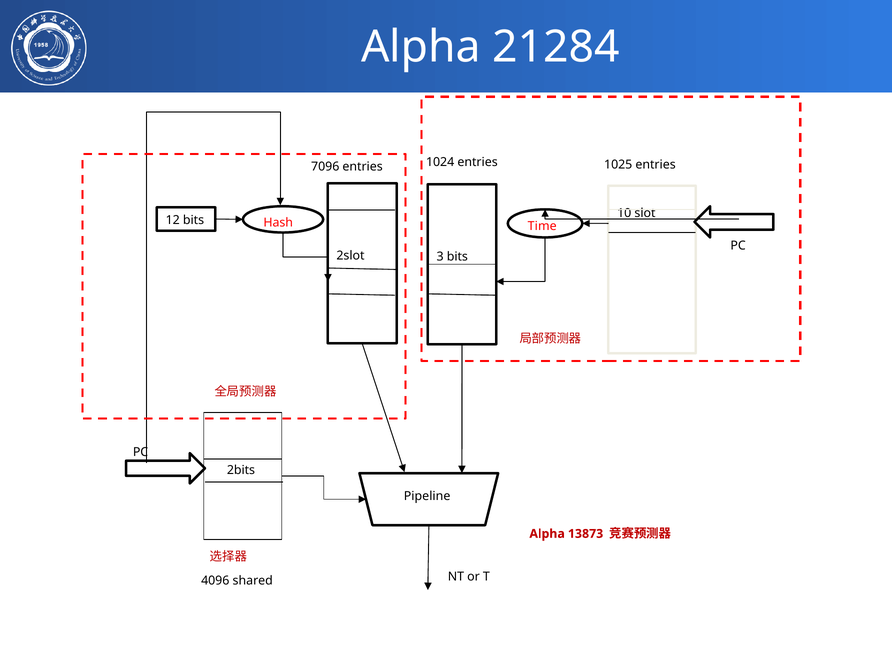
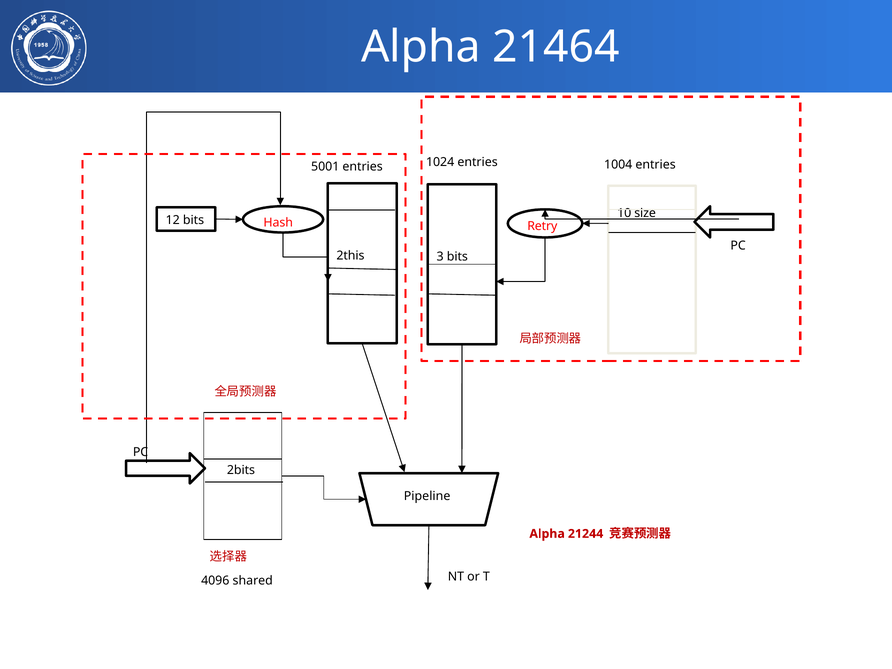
21284: 21284 -> 21464
1025: 1025 -> 1004
7096: 7096 -> 5001
slot: slot -> size
Time: Time -> Retry
2slot: 2slot -> 2this
13873: 13873 -> 21244
